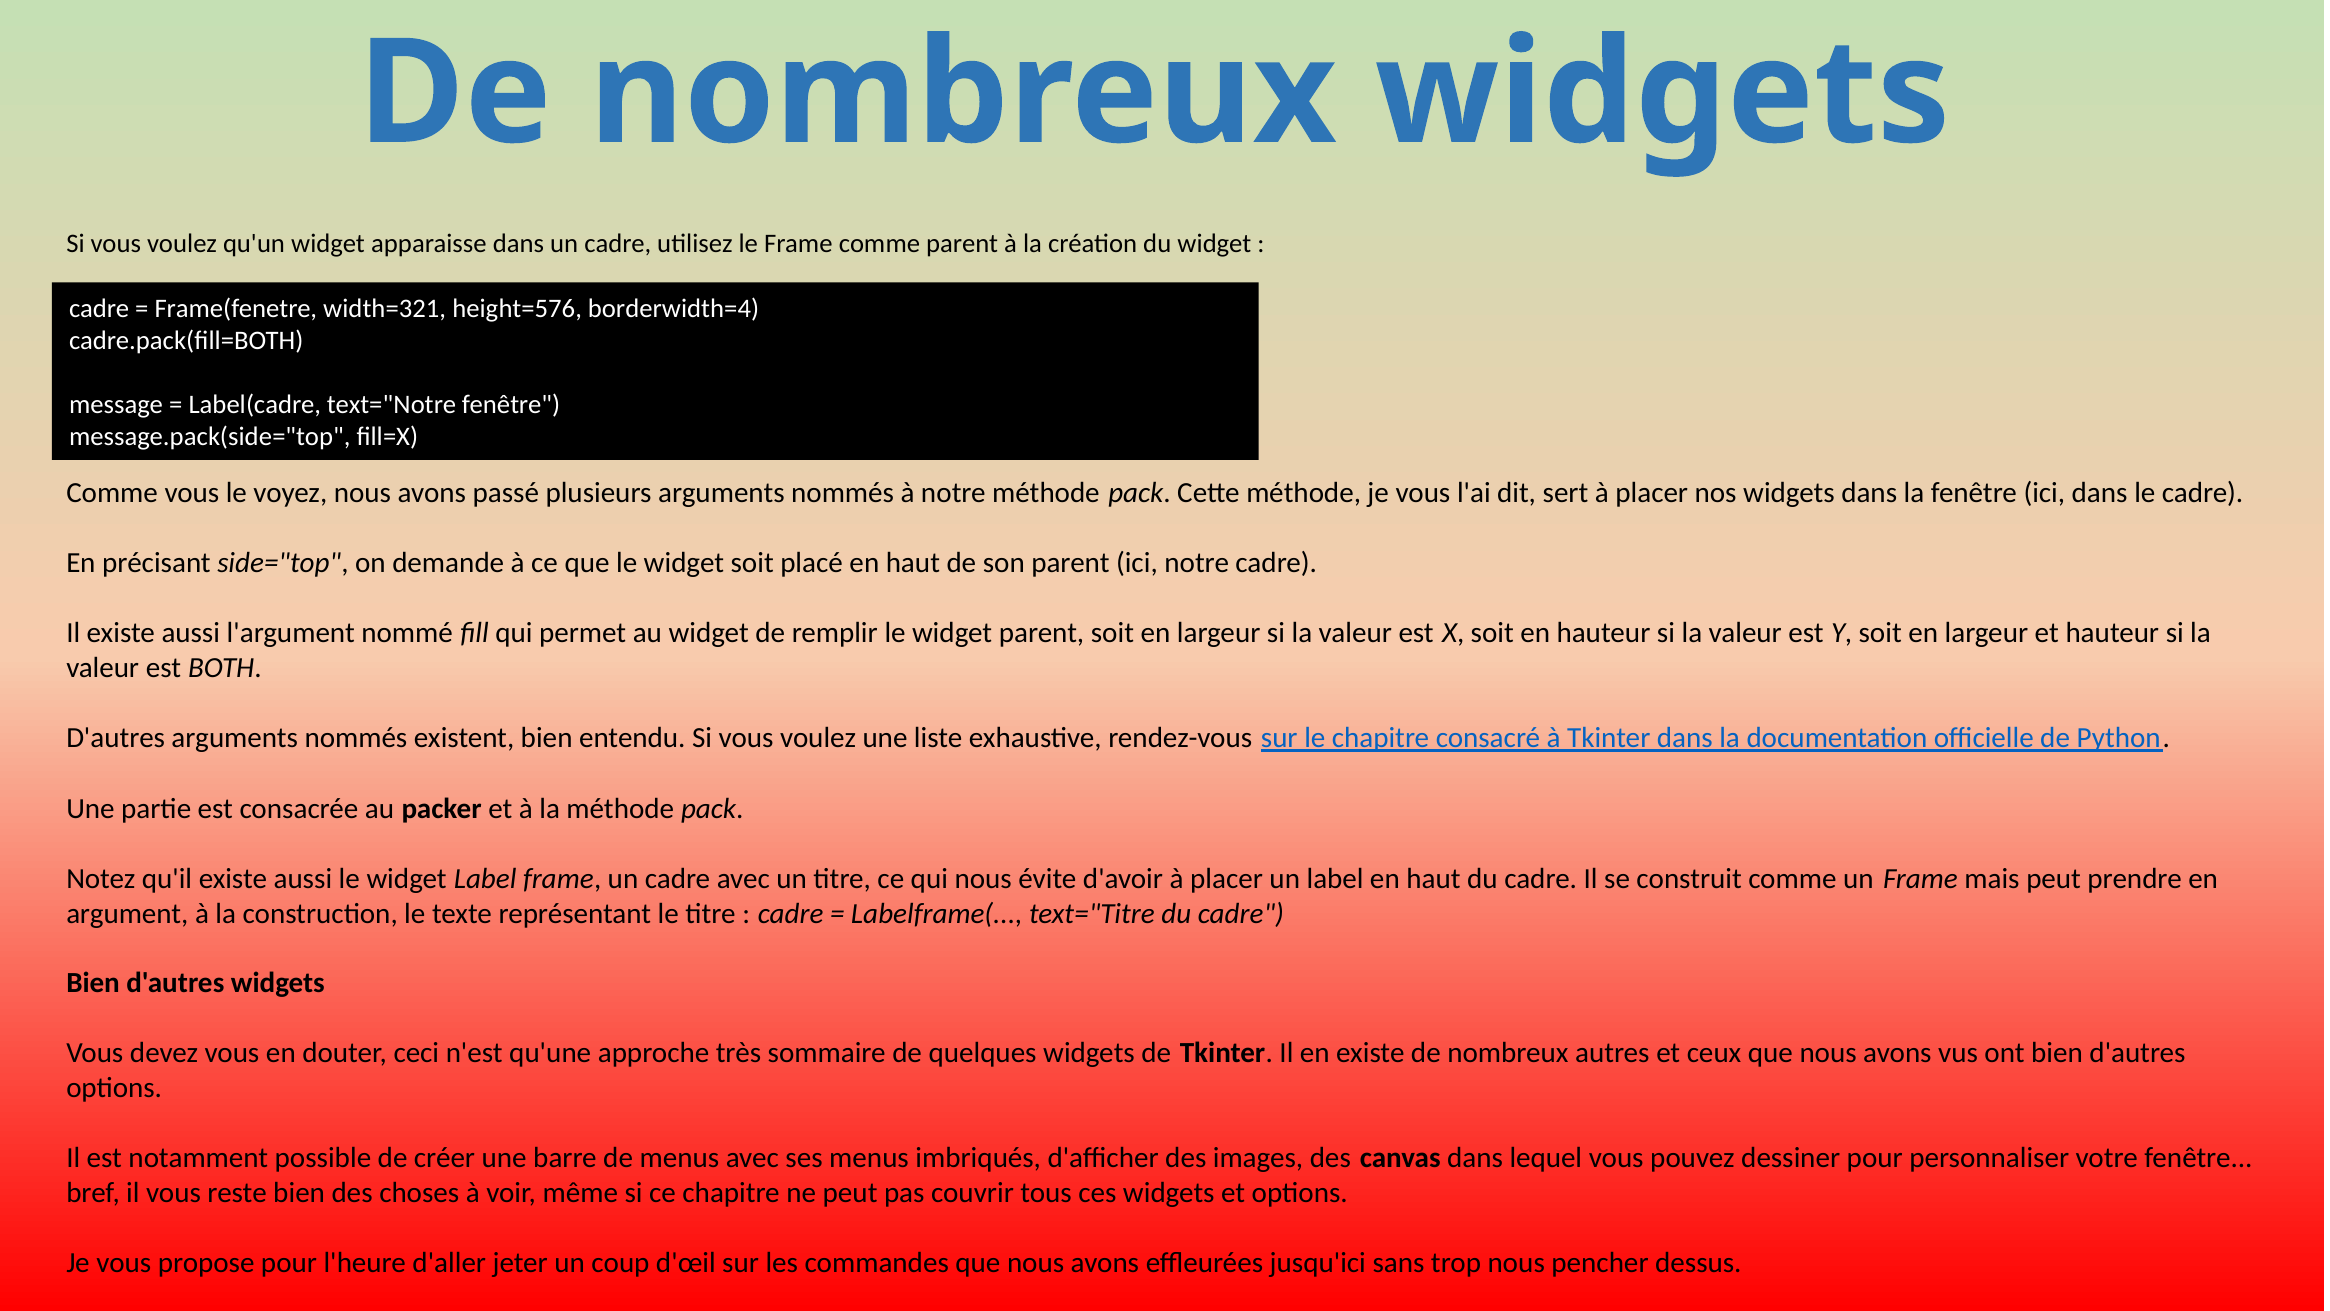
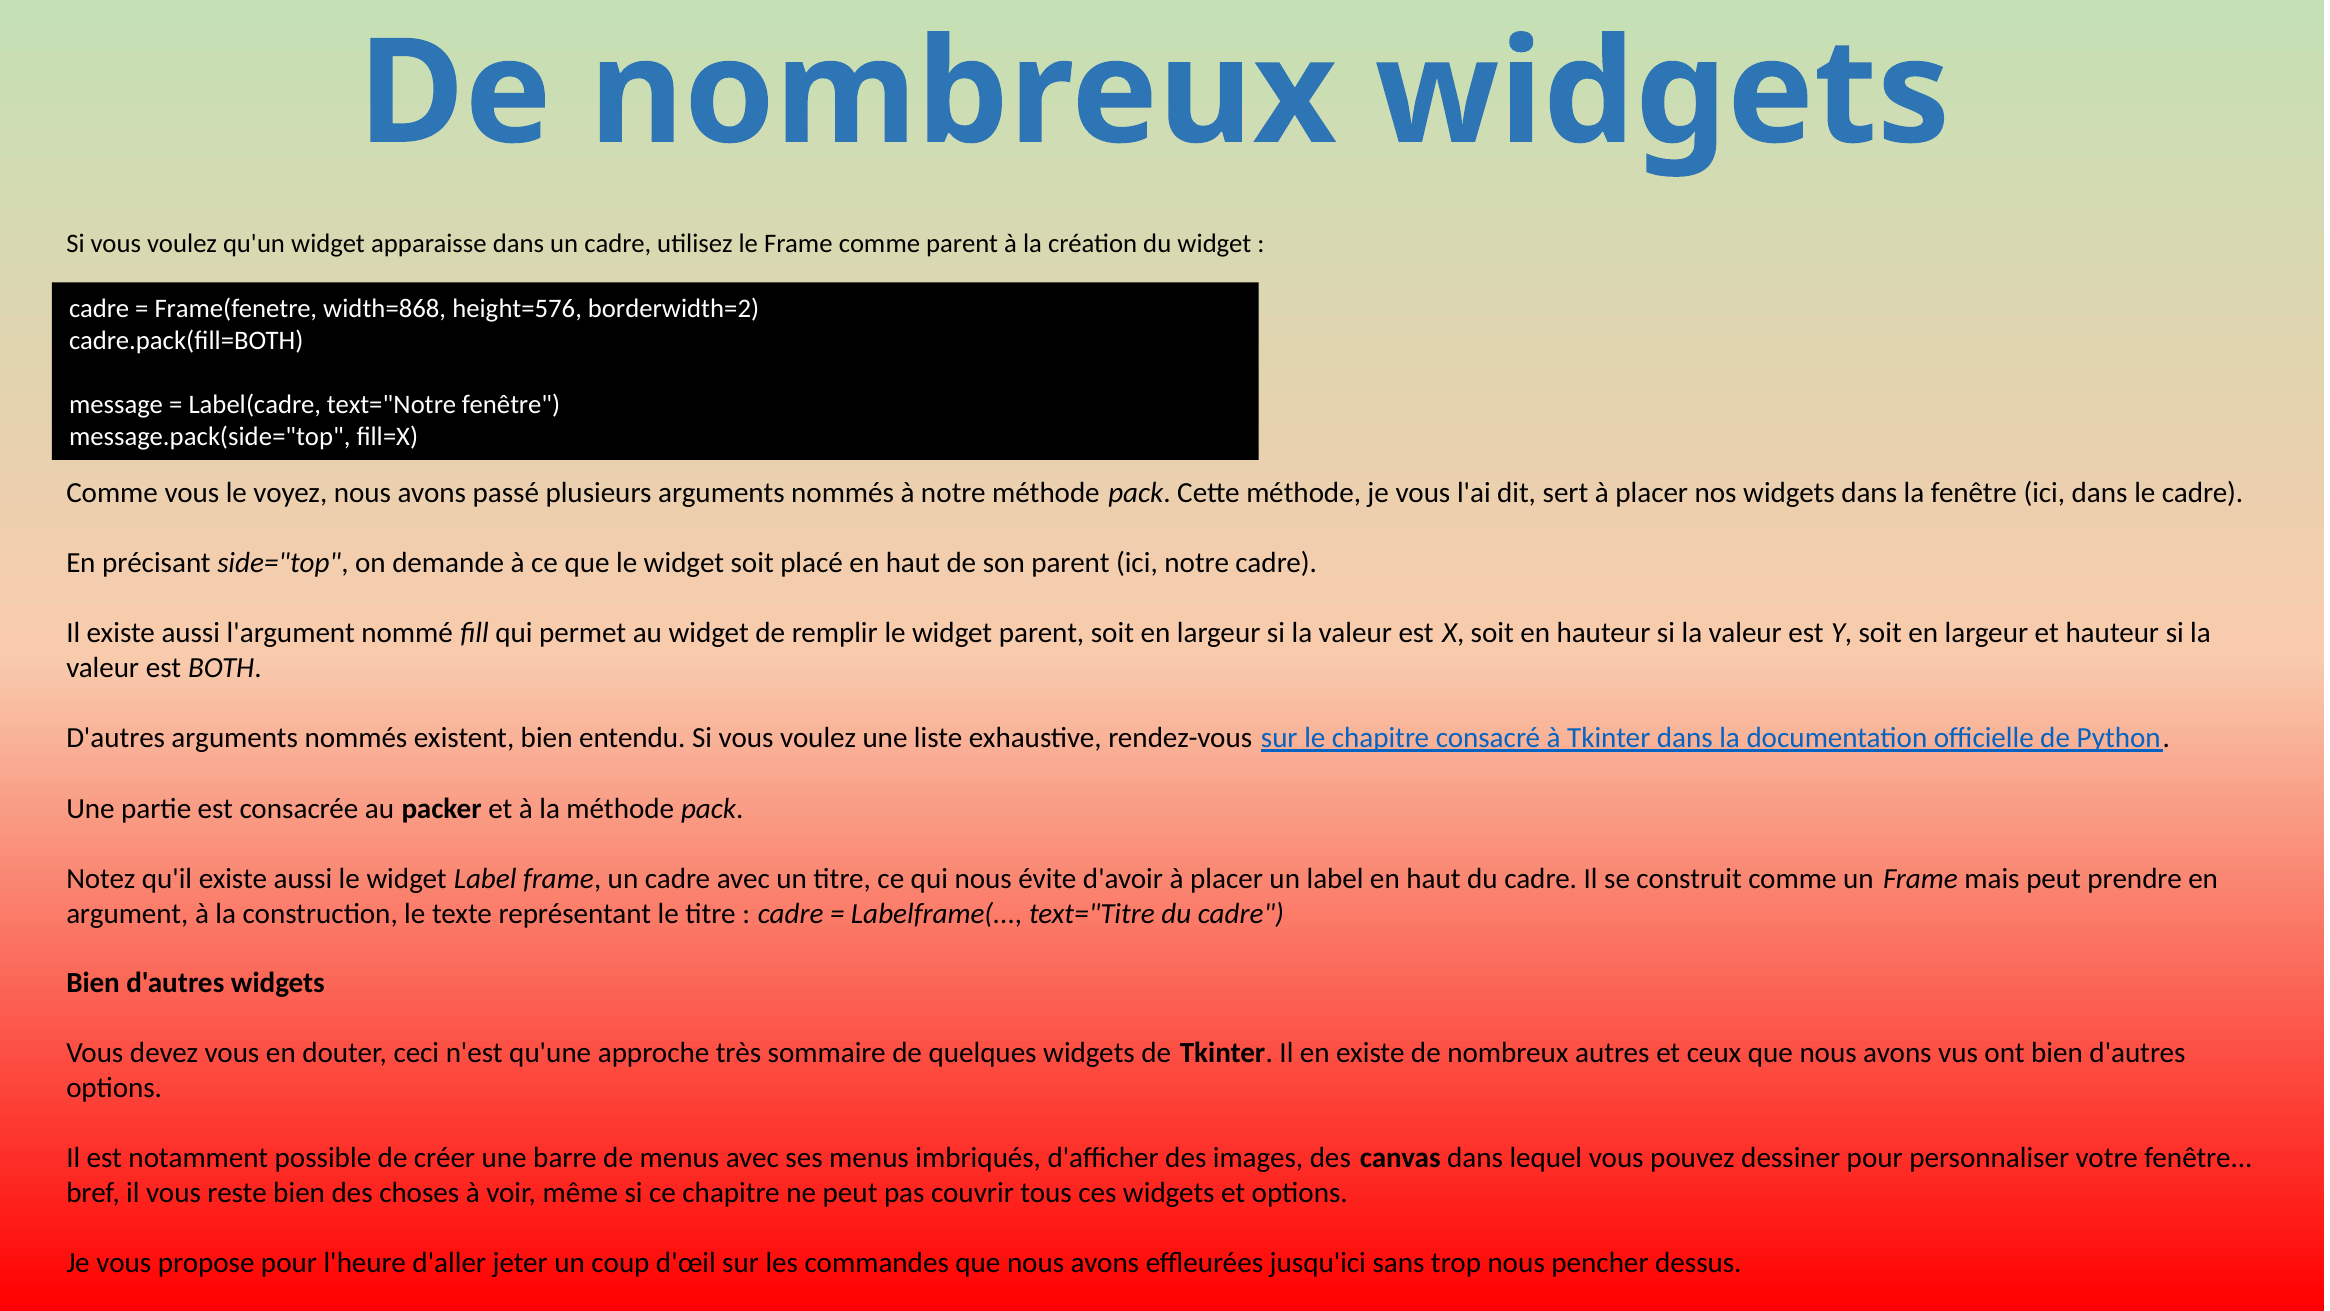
width=321: width=321 -> width=868
borderwidth=4: borderwidth=4 -> borderwidth=2
